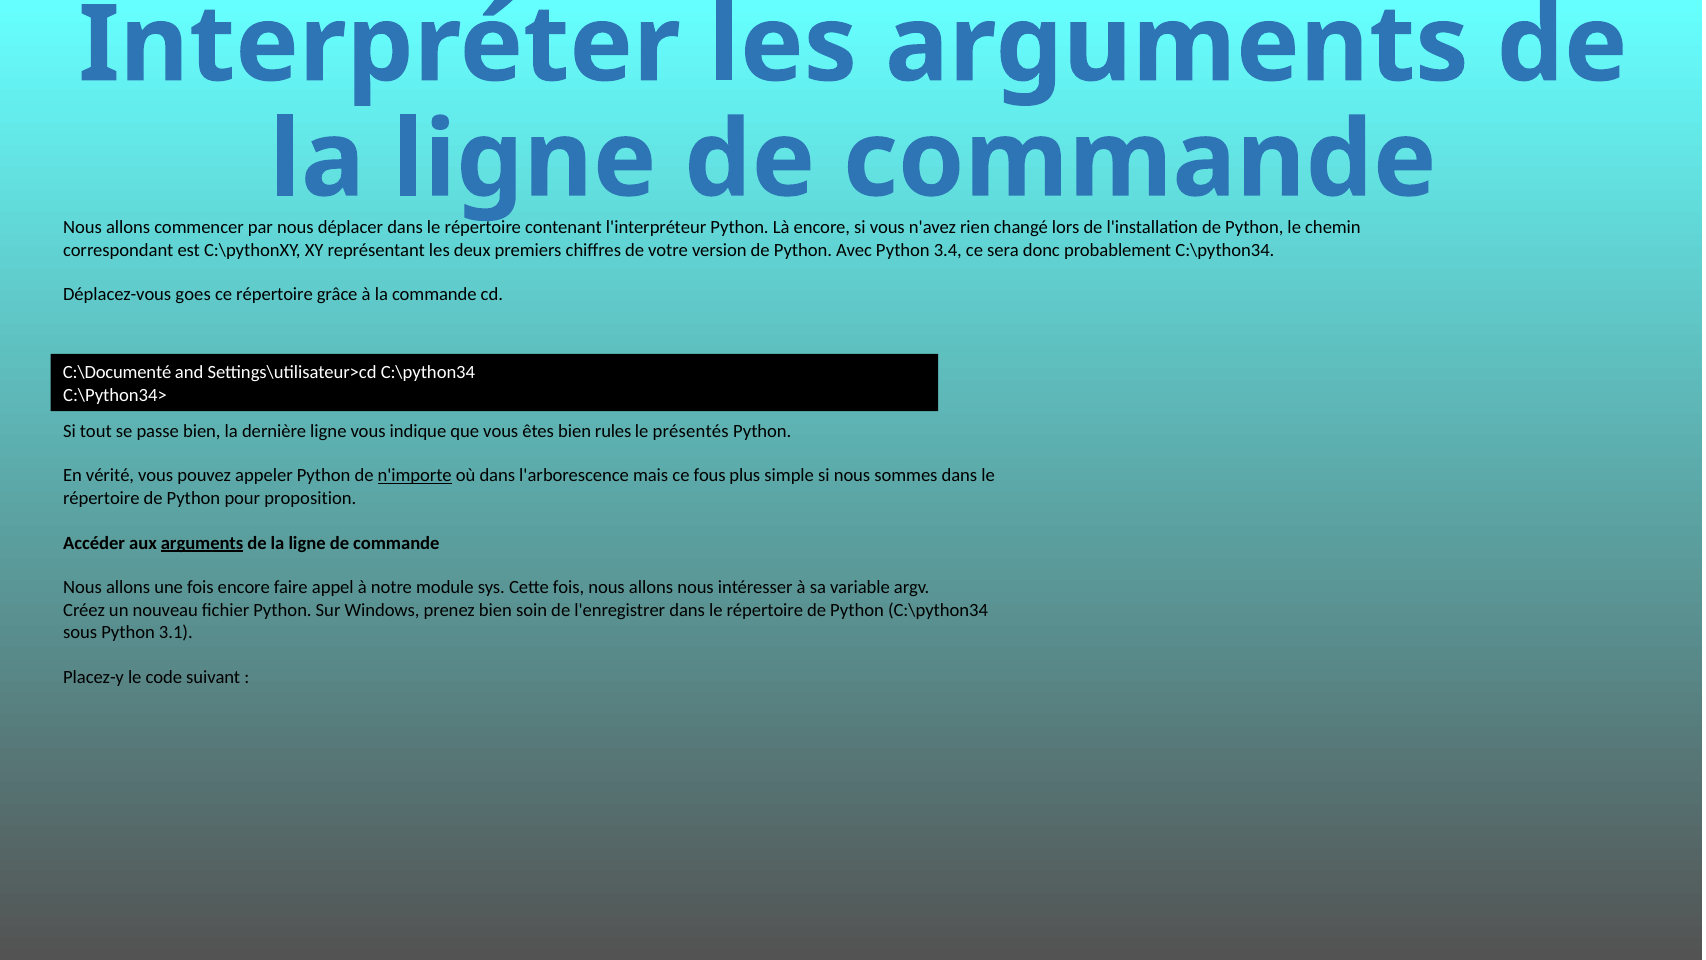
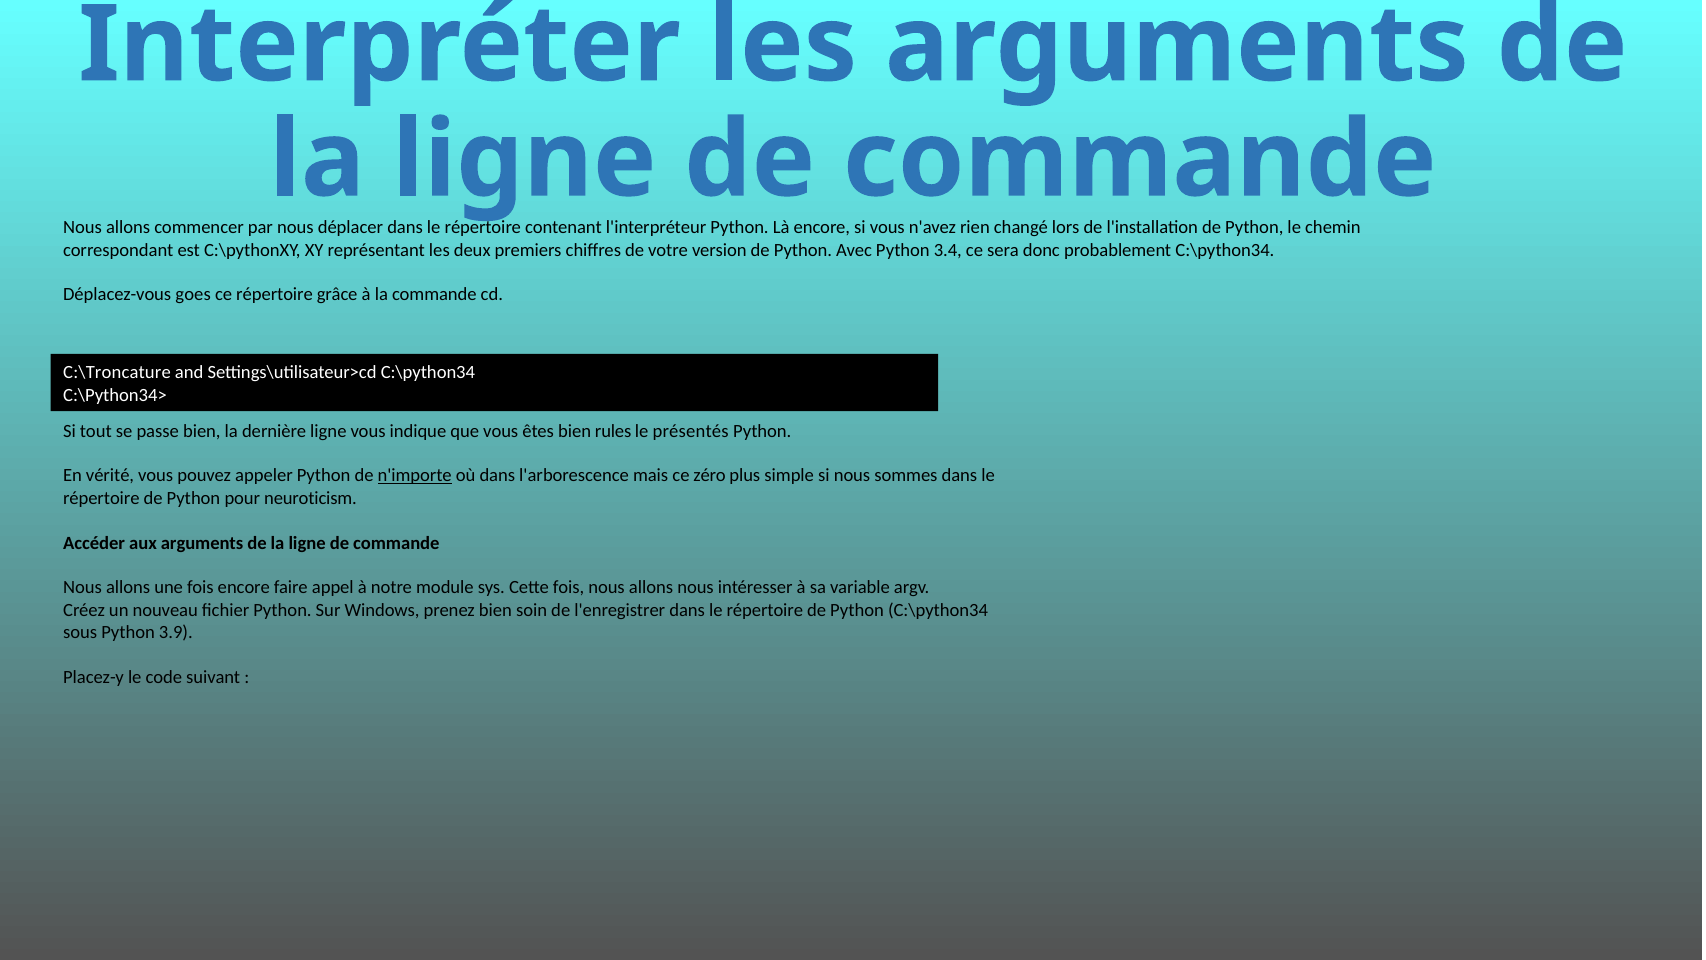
C:\Documenté: C:\Documenté -> C:\Troncature
fous: fous -> zéro
proposition: proposition -> neuroticism
arguments at (202, 543) underline: present -> none
3.1: 3.1 -> 3.9
